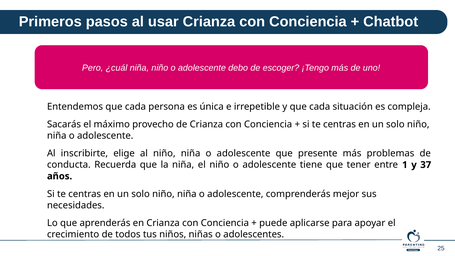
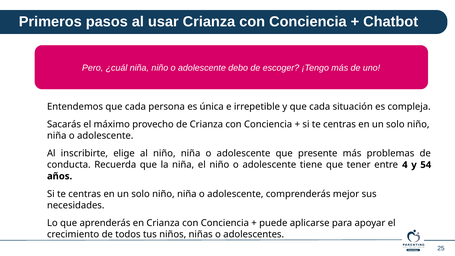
1: 1 -> 4
37: 37 -> 54
